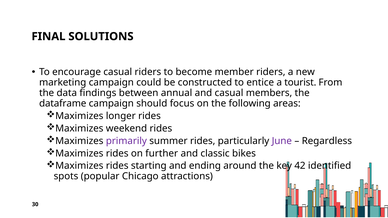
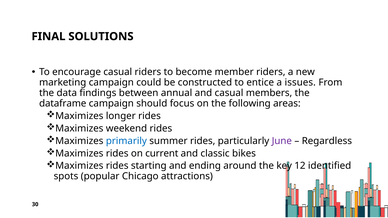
tourist: tourist -> issues
primarily colour: purple -> blue
further: further -> current
42: 42 -> 12
